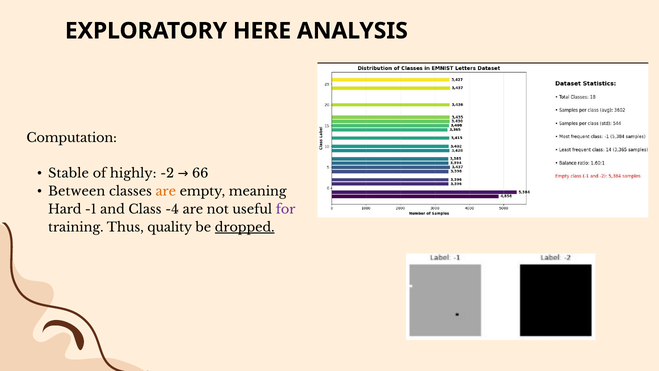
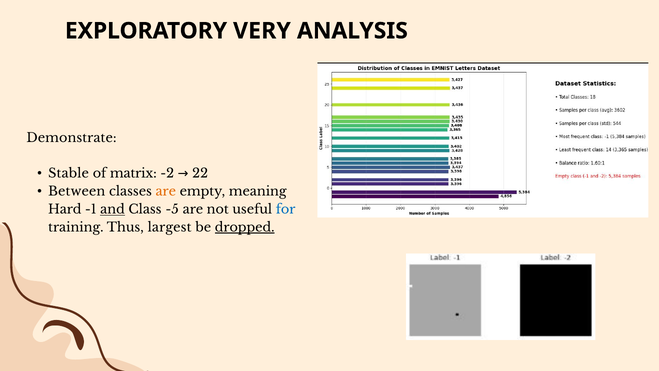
HERE: HERE -> VERY
Computation: Computation -> Demonstrate
highly: highly -> matrix
66: 66 -> 22
and underline: none -> present
-4: -4 -> -5
for colour: purple -> blue
quality: quality -> largest
